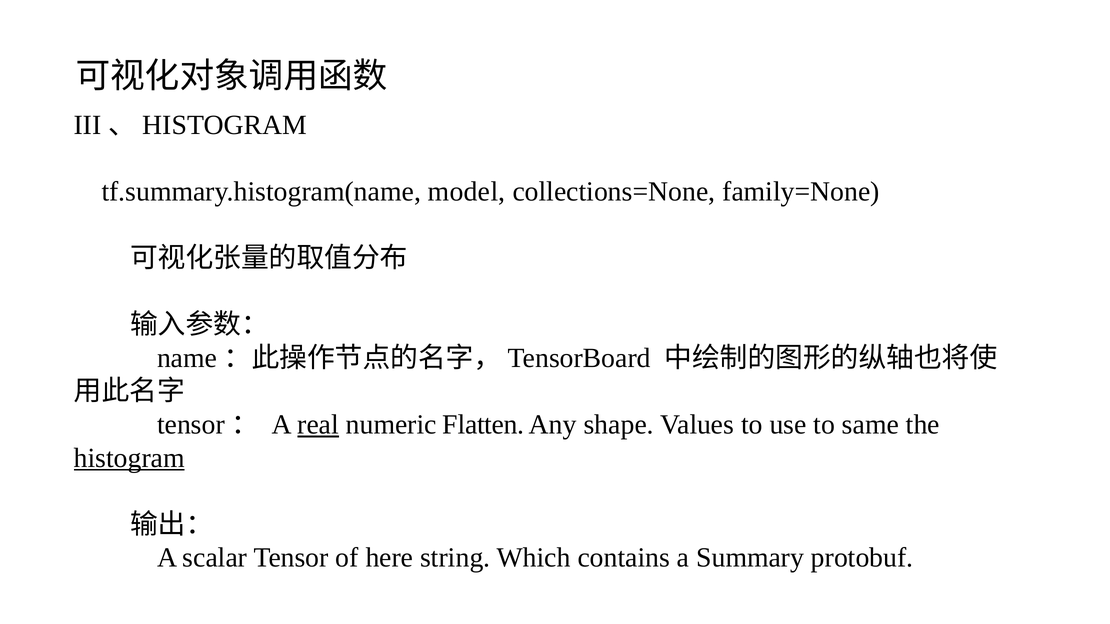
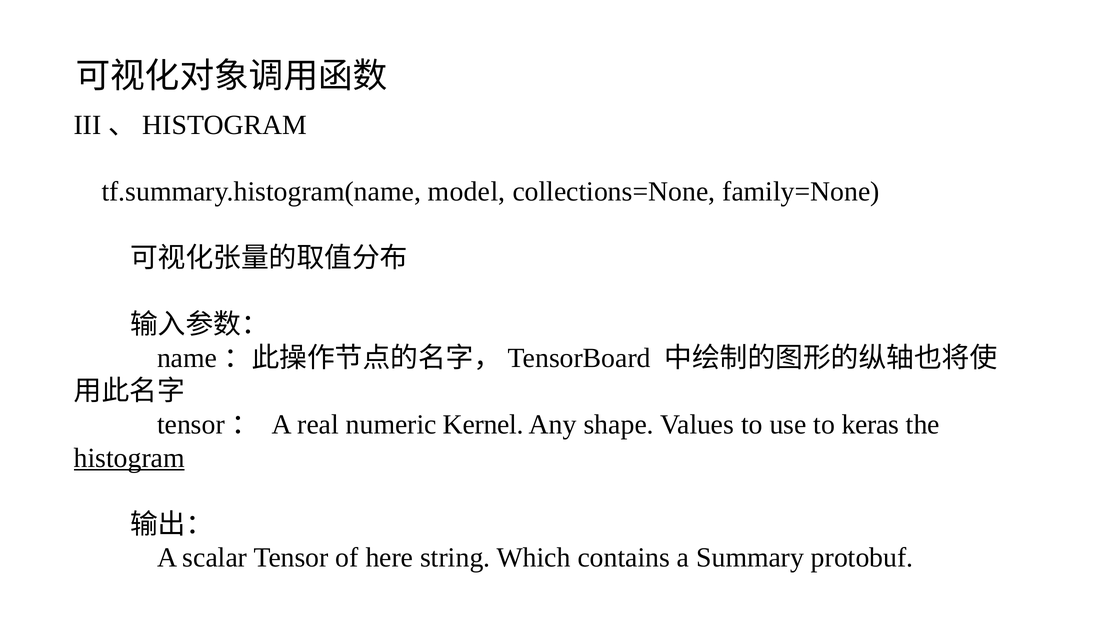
real underline: present -> none
Flatten: Flatten -> Kernel
same: same -> keras
